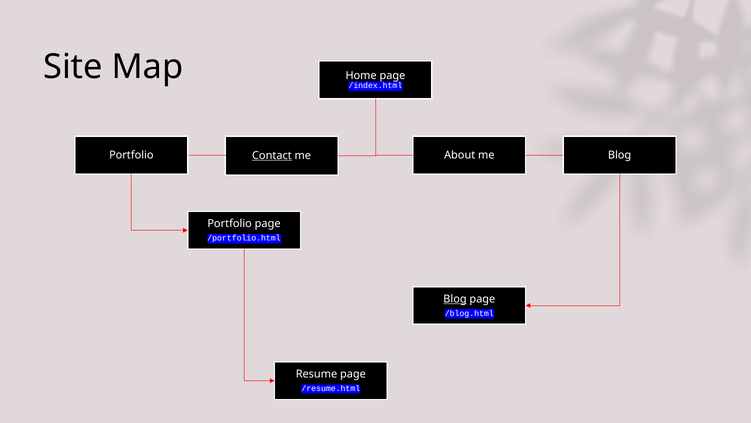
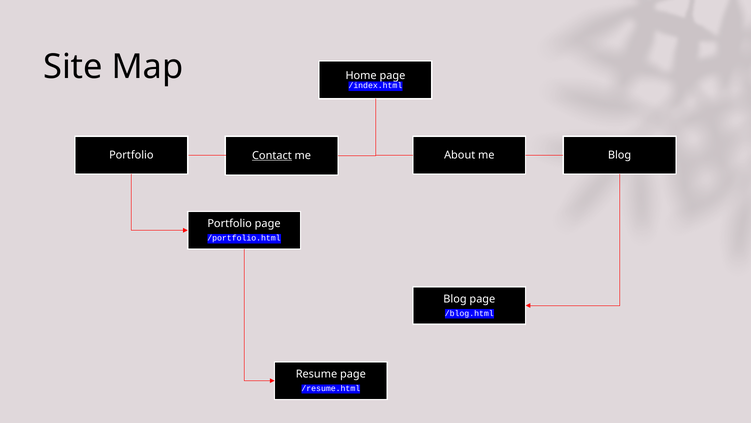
Blog at (455, 299) underline: present -> none
